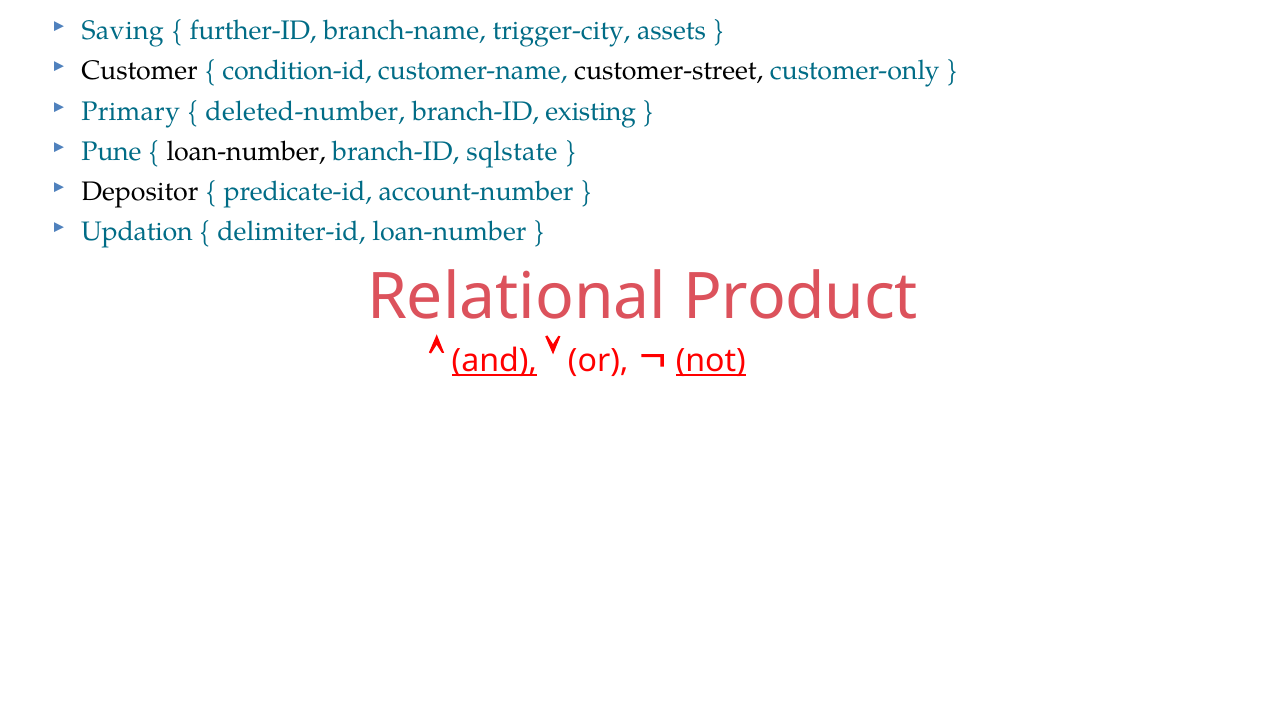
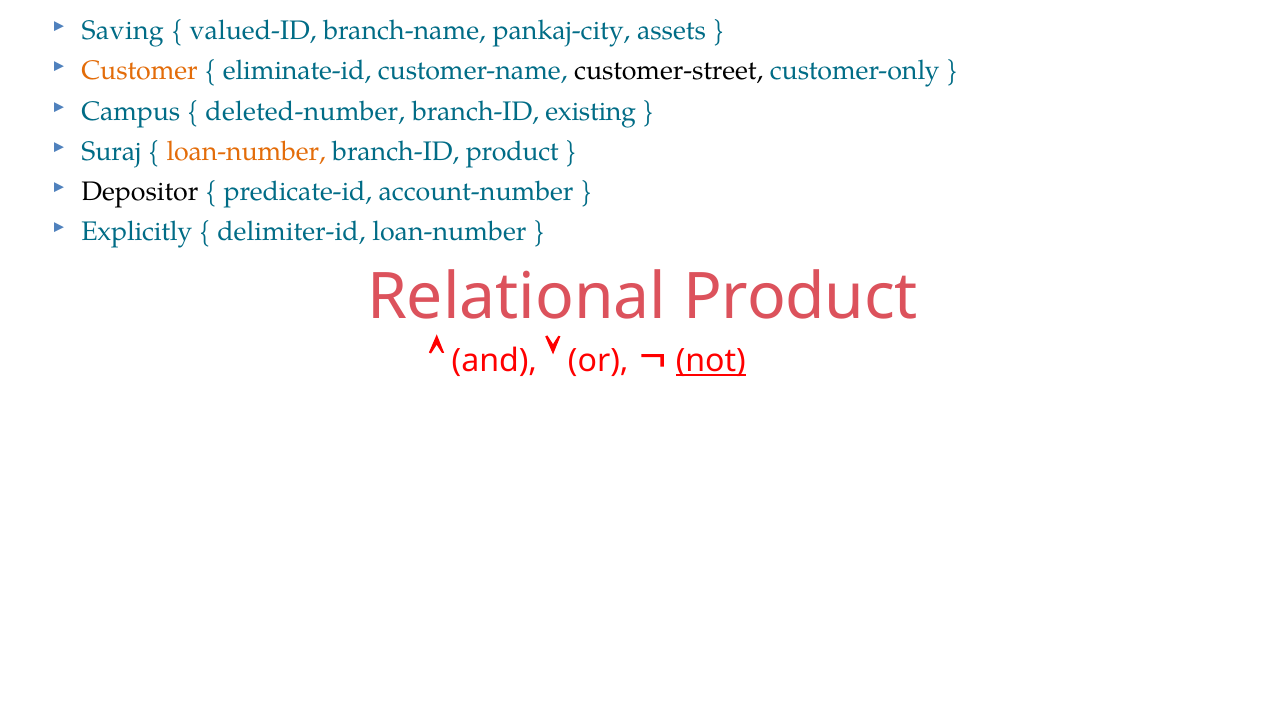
further-ID: further-ID -> valued-ID
trigger-city: trigger-city -> pankaj-city
Customer colour: black -> orange
condition-id: condition-id -> eliminate-id
Primary: Primary -> Campus
Pune: Pune -> Suraj
loan-number at (246, 151) colour: black -> orange
branch-ID sqlstate: sqlstate -> product
Updation: Updation -> Explicitly
and underline: present -> none
